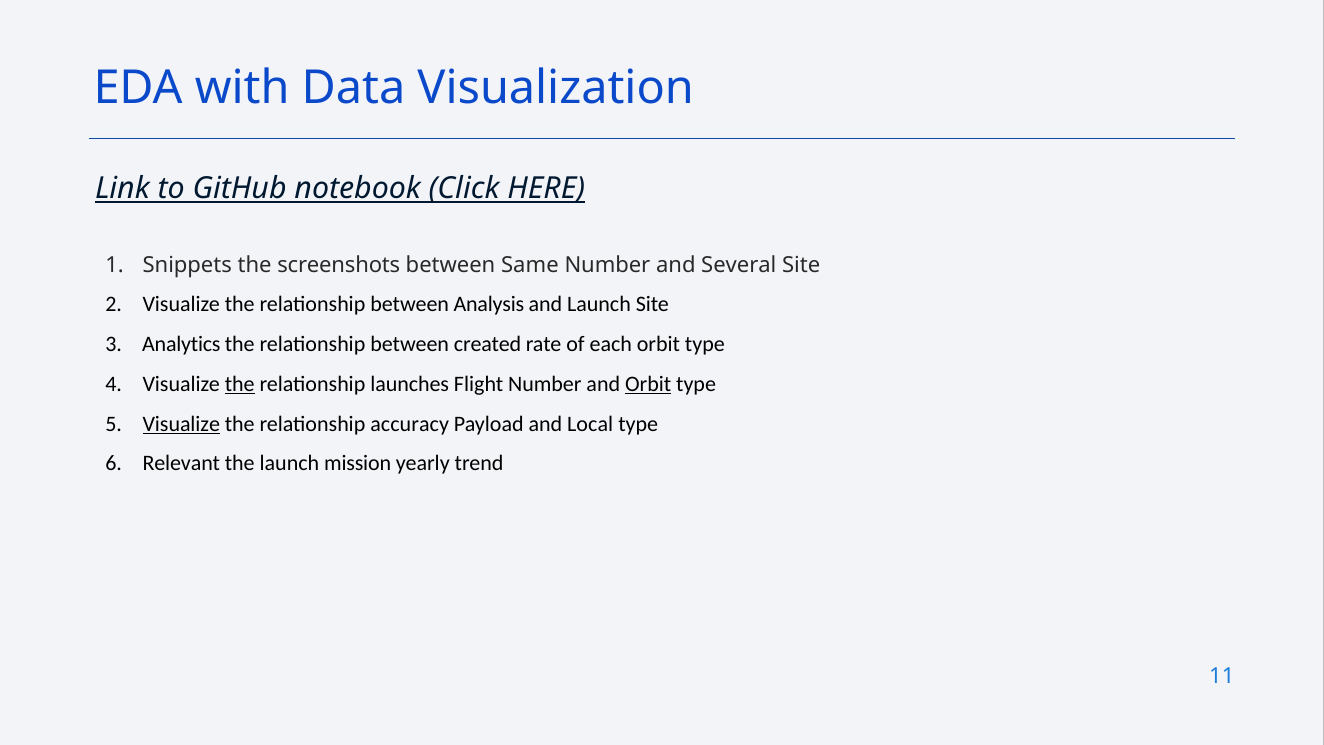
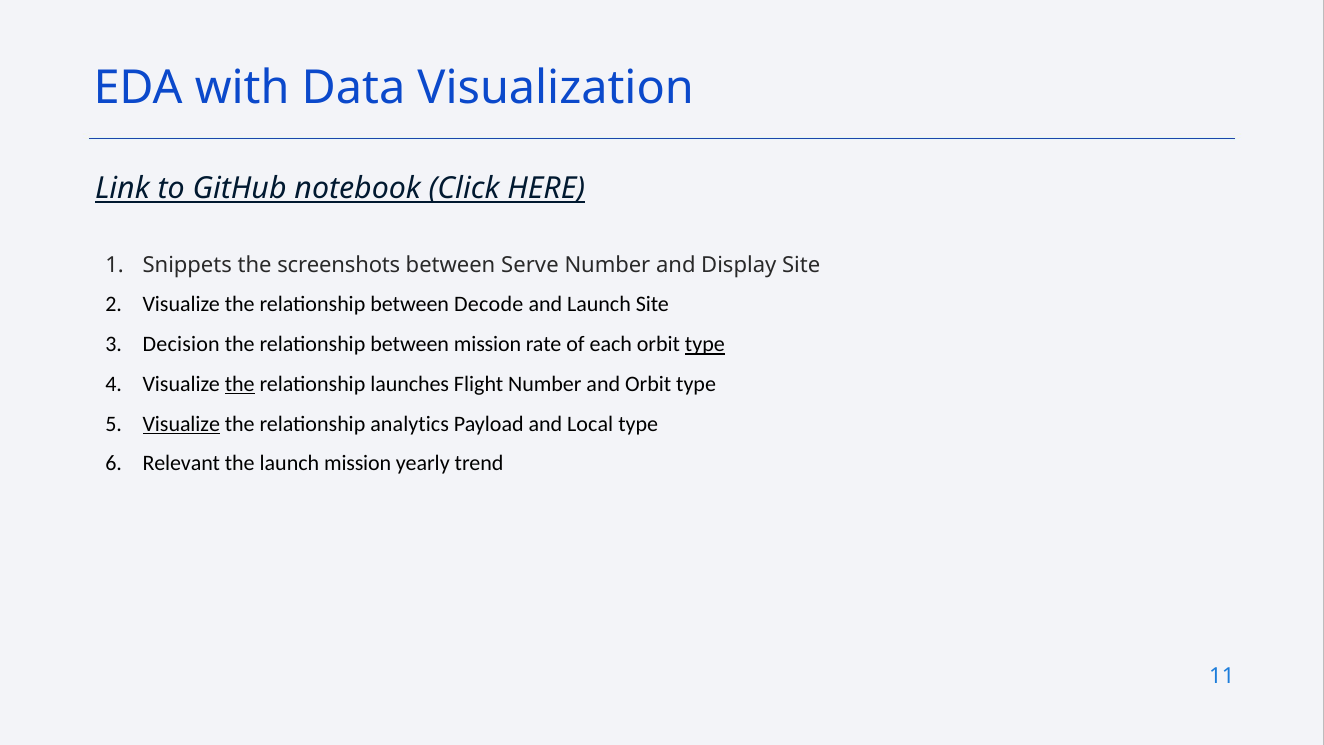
Same: Same -> Serve
Several: Several -> Display
Analysis: Analysis -> Decode
Analytics: Analytics -> Decision
between created: created -> mission
type at (705, 344) underline: none -> present
Orbit at (648, 384) underline: present -> none
accuracy: accuracy -> analytics
